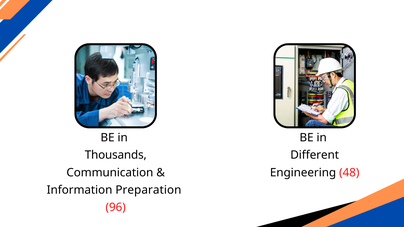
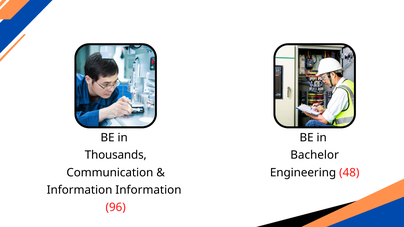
Different: Different -> Bachelor
Information Preparation: Preparation -> Information
